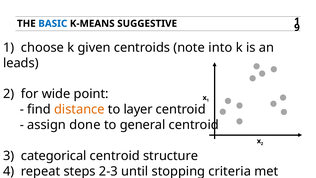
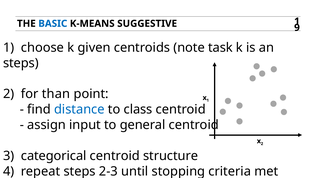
into: into -> task
leads at (21, 63): leads -> steps
wide: wide -> than
distance colour: orange -> blue
layer: layer -> class
done: done -> input
